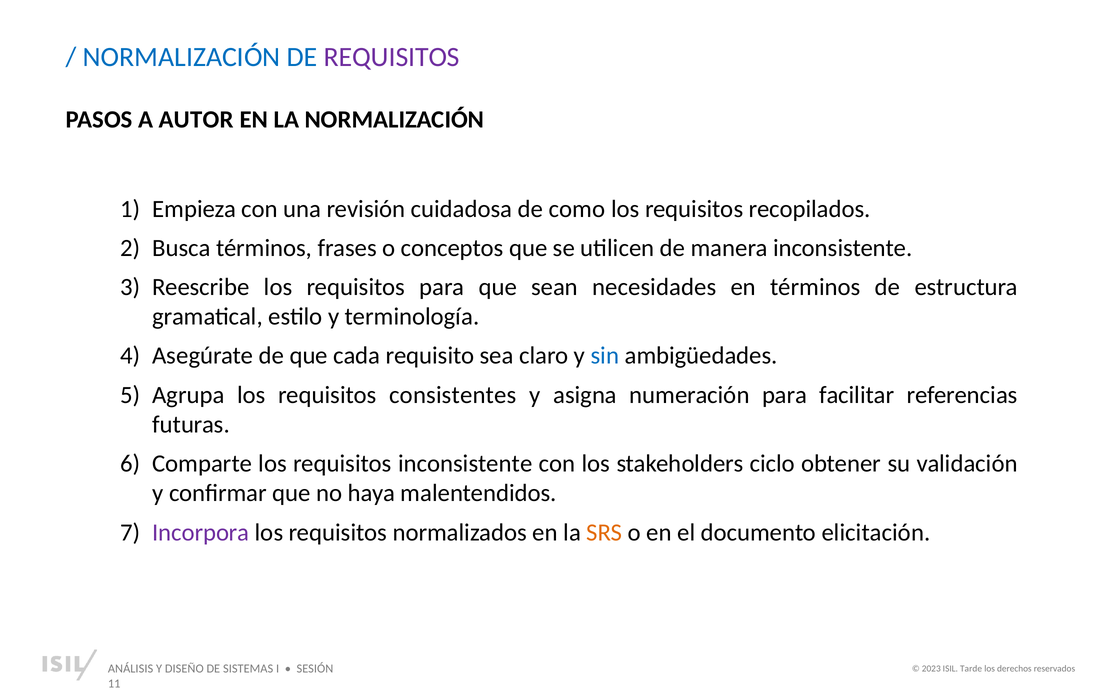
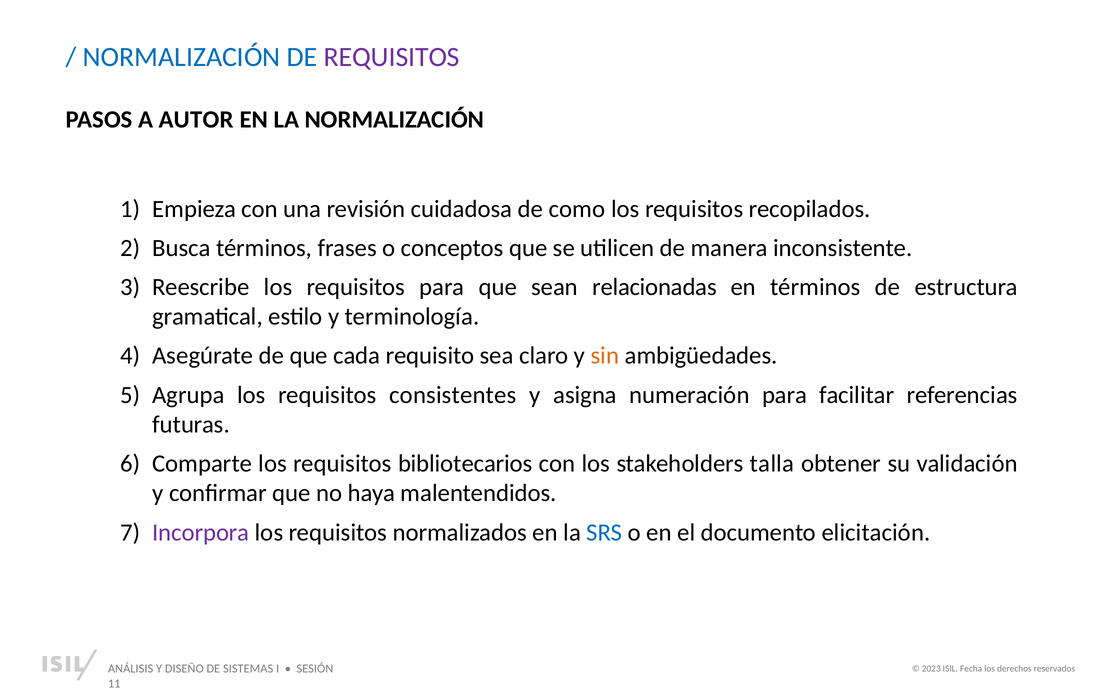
necesidades: necesidades -> relacionadas
sin colour: blue -> orange
requisitos inconsistente: inconsistente -> bibliotecarios
ciclo: ciclo -> talla
SRS colour: orange -> blue
Tarde: Tarde -> Fecha
